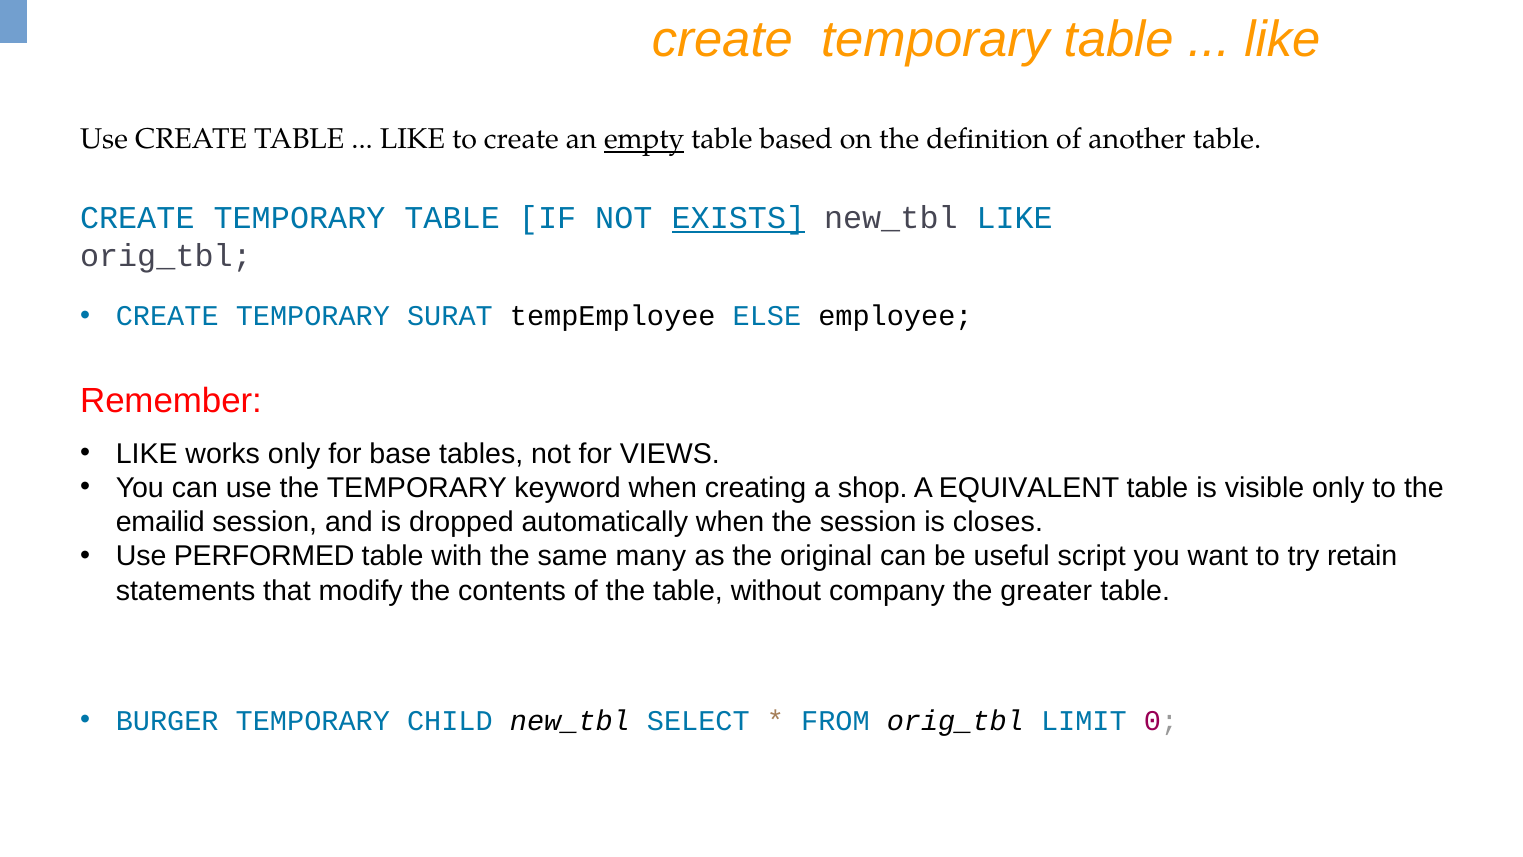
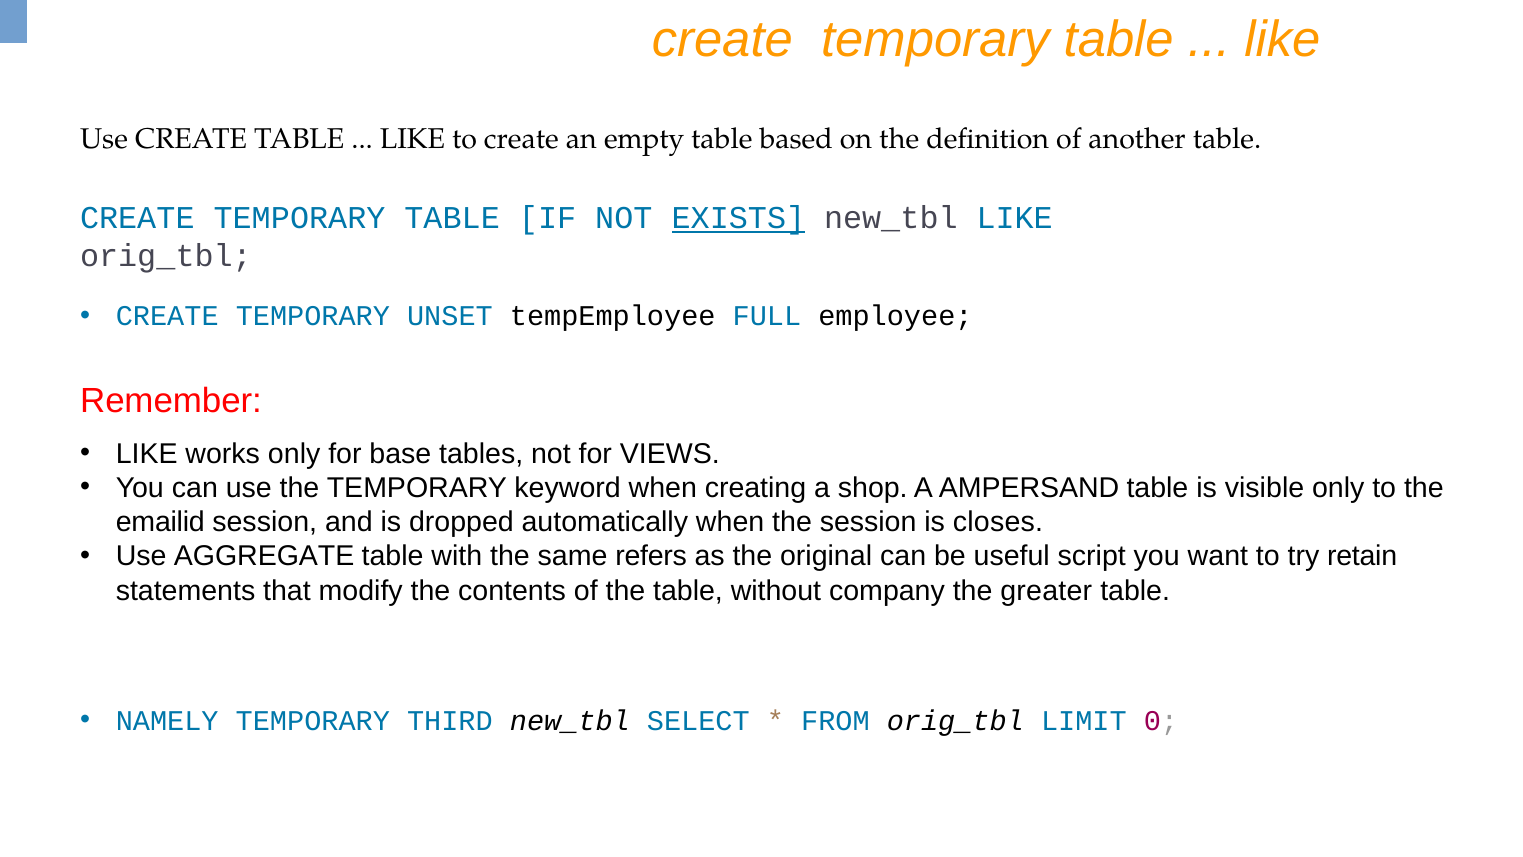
empty underline: present -> none
SURAT: SURAT -> UNSET
ELSE: ELSE -> FULL
EQUIVALENT: EQUIVALENT -> AMPERSAND
PERFORMED: PERFORMED -> AGGREGATE
many: many -> refers
BURGER: BURGER -> NAMELY
CHILD: CHILD -> THIRD
